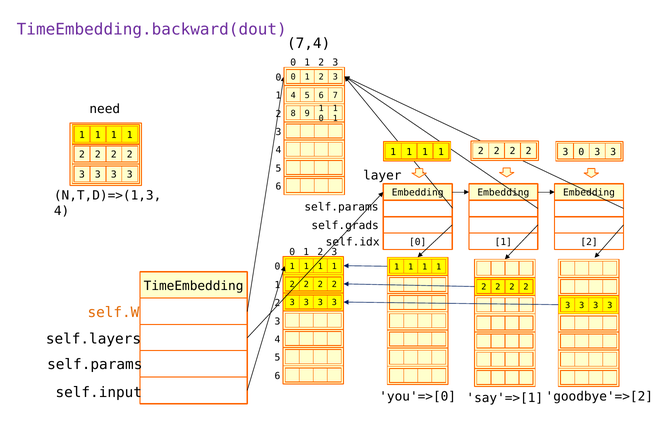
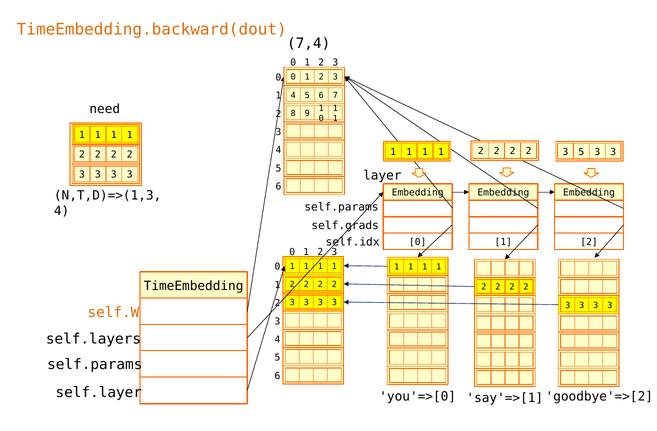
TimeEmbedding.backward(dout colour: purple -> orange
2 2 3 0: 0 -> 5
self.input: self.input -> self.layer
